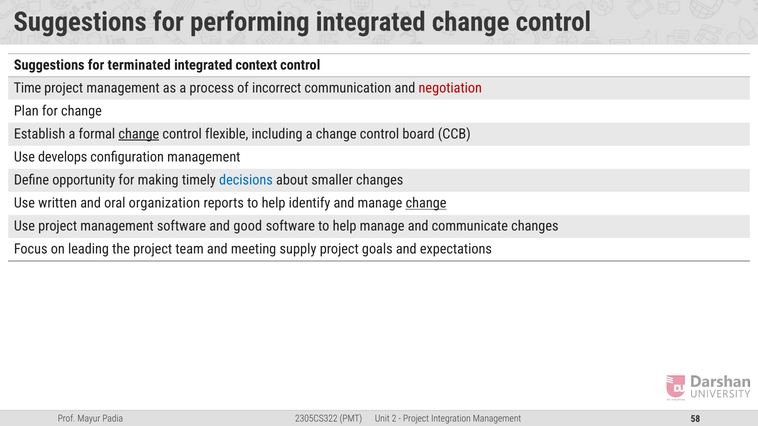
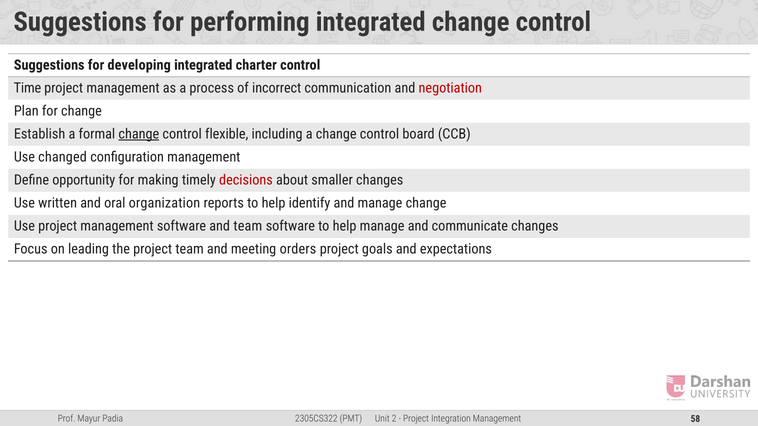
terminated: terminated -> developing
context: context -> charter
develops: develops -> changed
decisions colour: blue -> red
change at (426, 203) underline: present -> none
and good: good -> team
supply: supply -> orders
